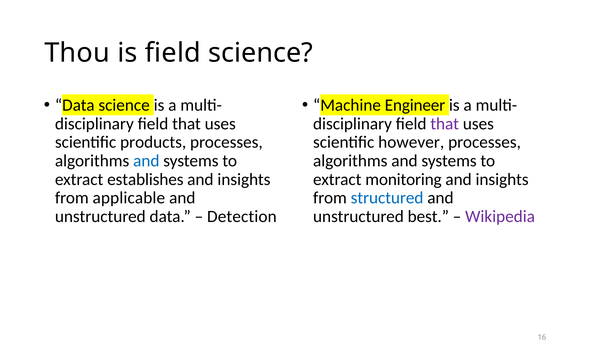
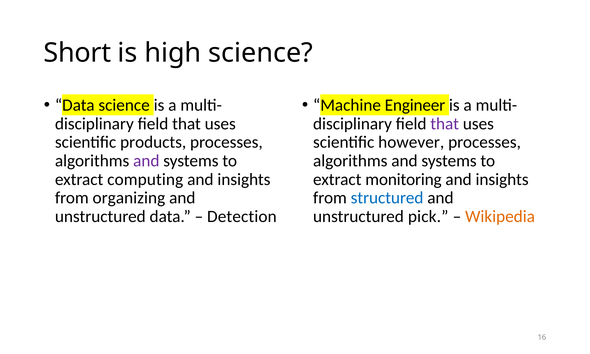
Thou: Thou -> Short
is field: field -> high
and at (146, 161) colour: blue -> purple
establishes: establishes -> computing
applicable: applicable -> organizing
best: best -> pick
Wikipedia colour: purple -> orange
